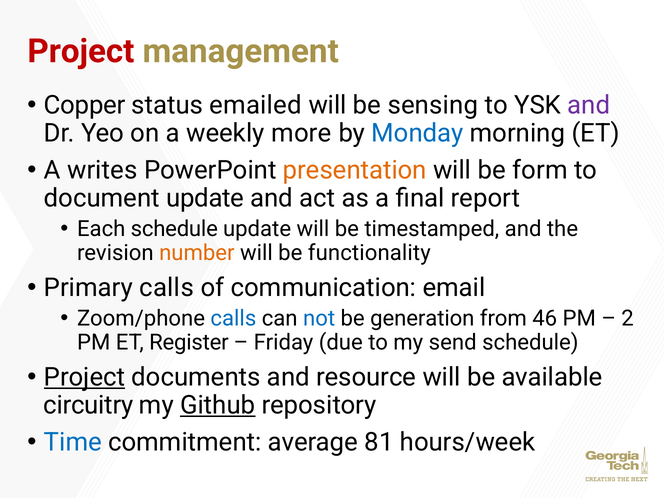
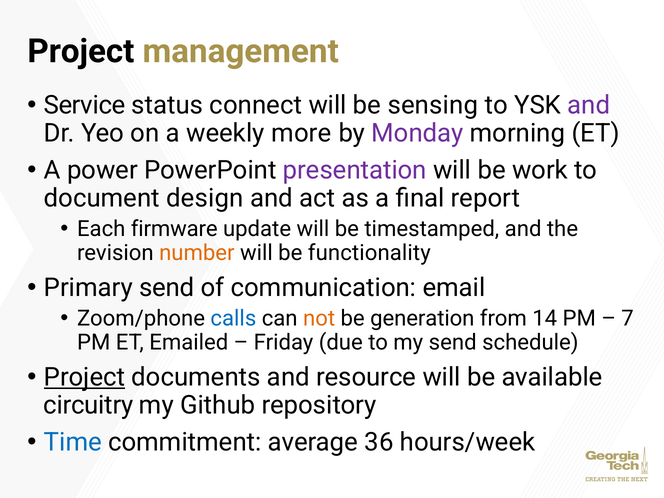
Project at (81, 51) colour: red -> black
Copper: Copper -> Service
emailed: emailed -> connect
Monday colour: blue -> purple
writes: writes -> power
presentation colour: orange -> purple
form: form -> work
document update: update -> design
Each schedule: schedule -> firmware
Primary calls: calls -> send
not colour: blue -> orange
46: 46 -> 14
2: 2 -> 7
Register: Register -> Emailed
Github underline: present -> none
81: 81 -> 36
